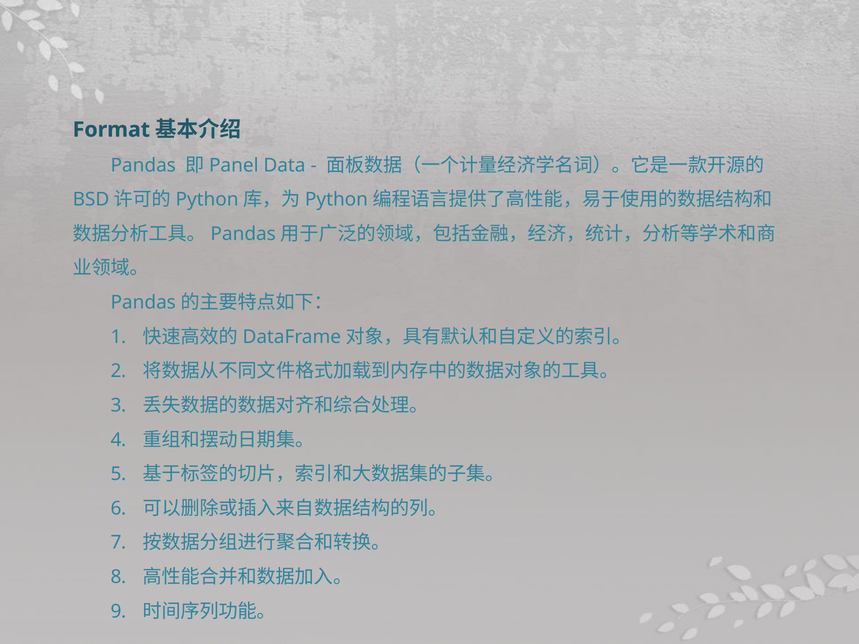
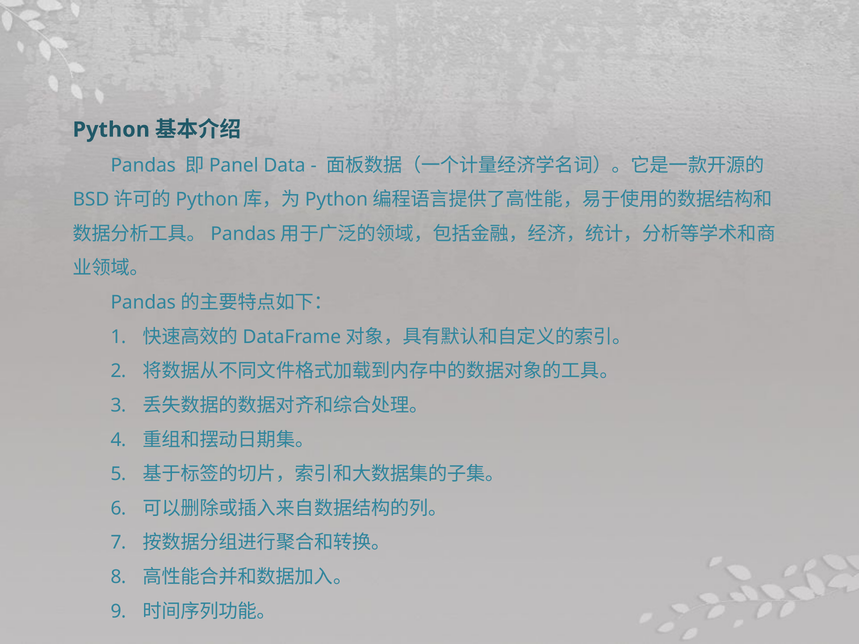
Format: Format -> Python
